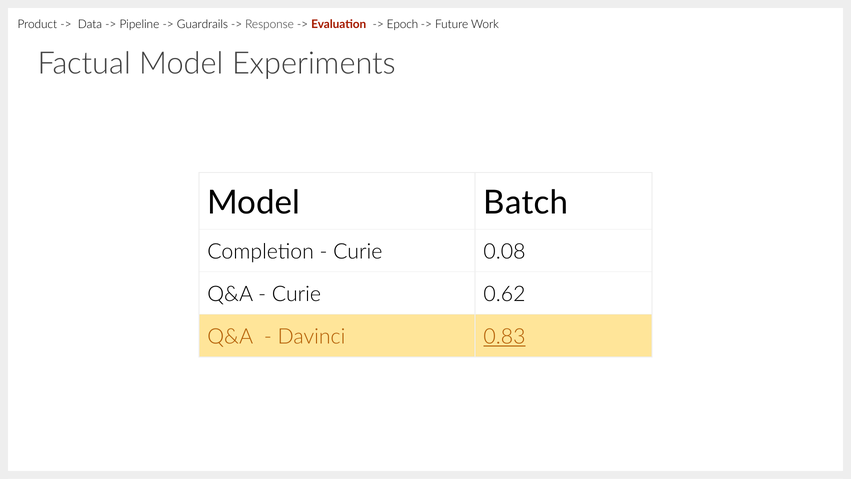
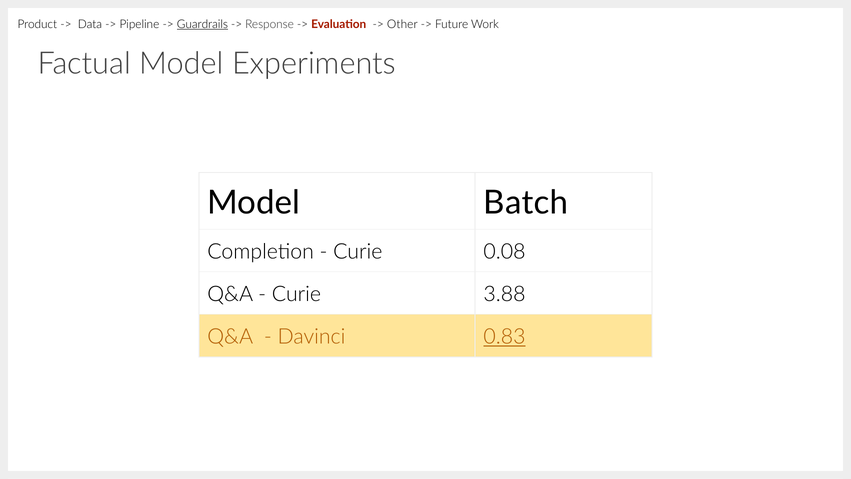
Guardrails underline: none -> present
Epoch: Epoch -> Other
0.62: 0.62 -> 3.88
